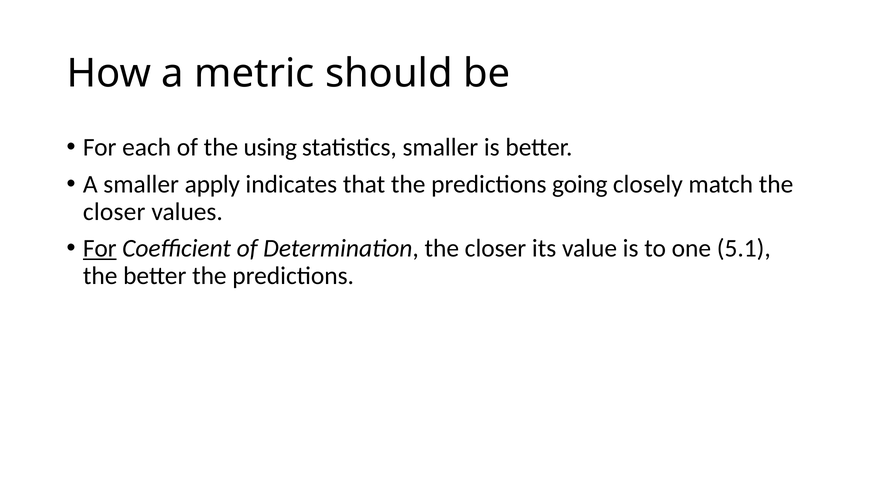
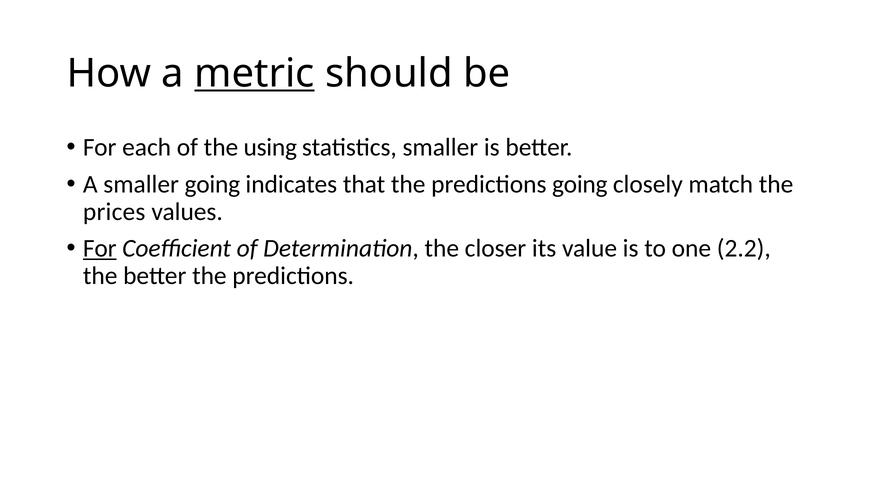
metric underline: none -> present
smaller apply: apply -> going
closer at (114, 212): closer -> prices
5.1: 5.1 -> 2.2
